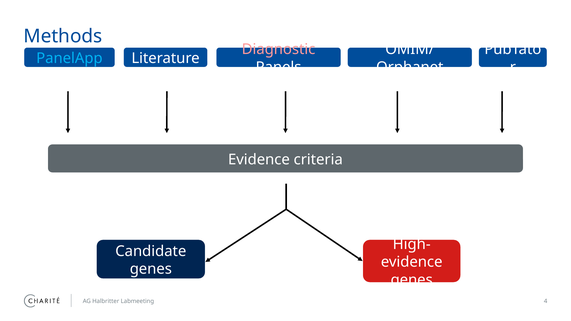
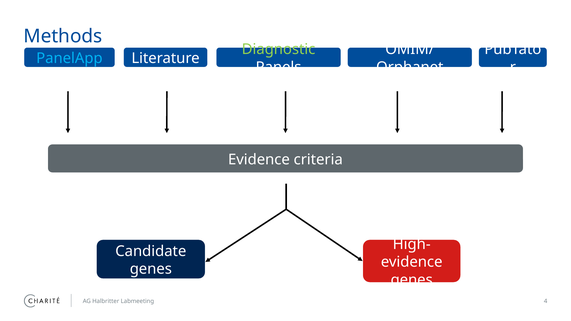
Diagnostic colour: pink -> light green
